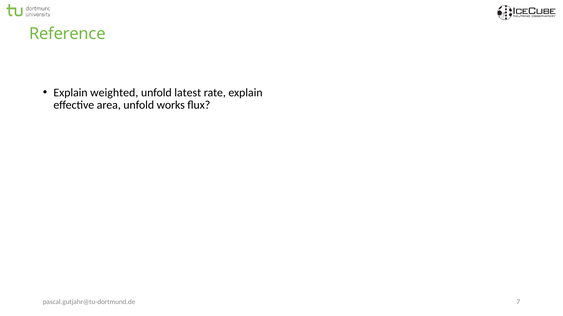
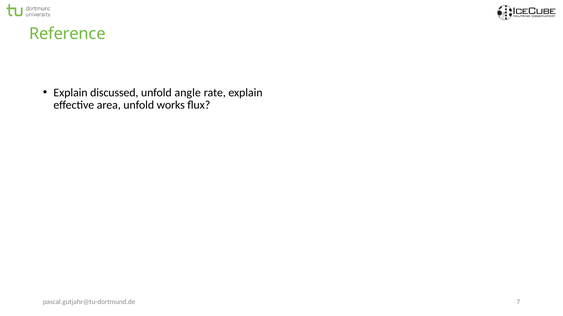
weighted: weighted -> discussed
latest: latest -> angle
